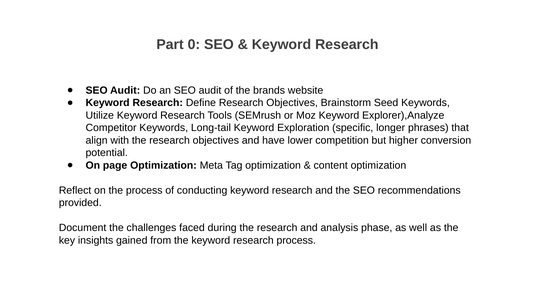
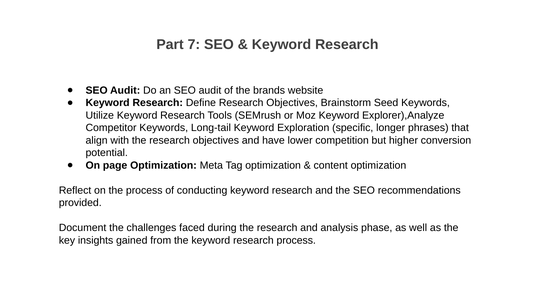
0: 0 -> 7
